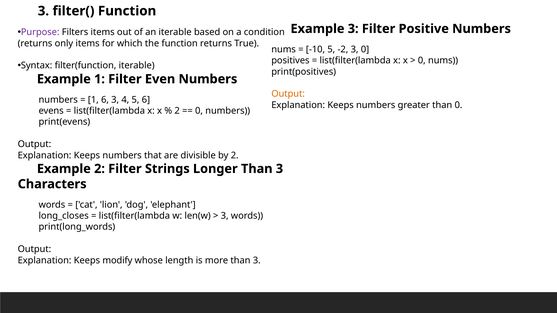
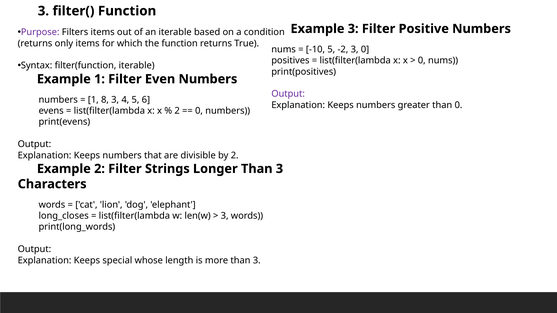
Output at (288, 94) colour: orange -> purple
1 6: 6 -> 8
modify: modify -> special
